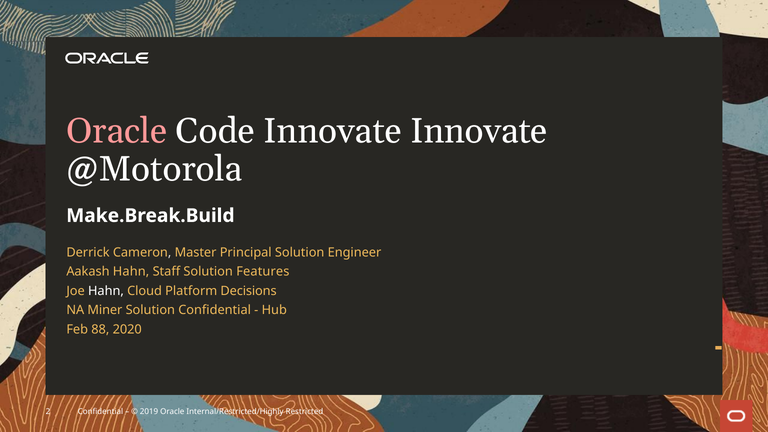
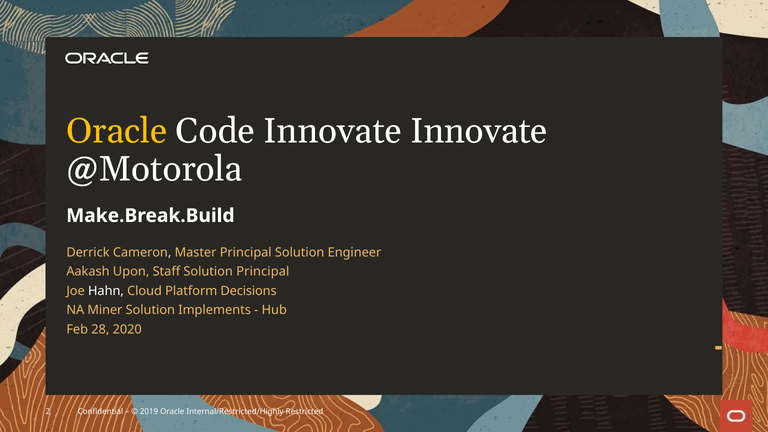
Oracle at (117, 131) colour: pink -> yellow
Aakash Hahn: Hahn -> Upon
Solution Features: Features -> Principal
Solution Confidential: Confidential -> Implements
88: 88 -> 28
